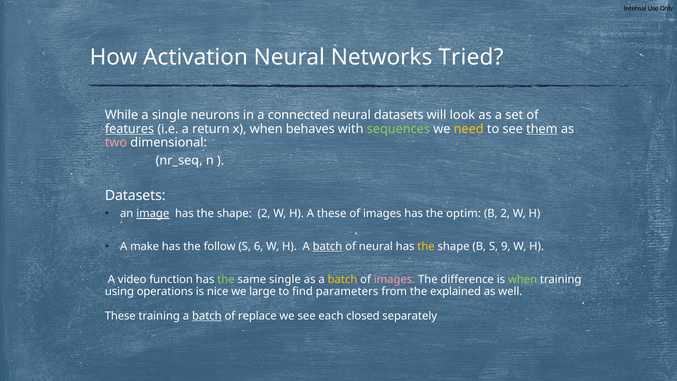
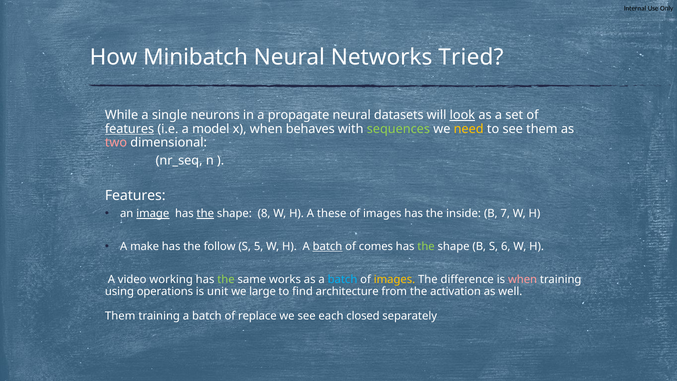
Activation: Activation -> Minibatch
connected: connected -> propagate
look underline: none -> present
return: return -> model
them at (542, 129) underline: present -> none
Datasets at (135, 196): Datasets -> Features
the at (205, 214) underline: none -> present
shape 2: 2 -> 8
optim: optim -> inside
B 2: 2 -> 7
6: 6 -> 5
of neural: neural -> comes
the at (426, 246) colour: yellow -> light green
9: 9 -> 6
function: function -> working
same single: single -> works
batch at (343, 279) colour: yellow -> light blue
images at (395, 279) colour: pink -> yellow
when at (523, 279) colour: light green -> pink
nice: nice -> unit
parameters: parameters -> architecture
explained: explained -> activation
These at (120, 316): These -> Them
batch at (207, 316) underline: present -> none
